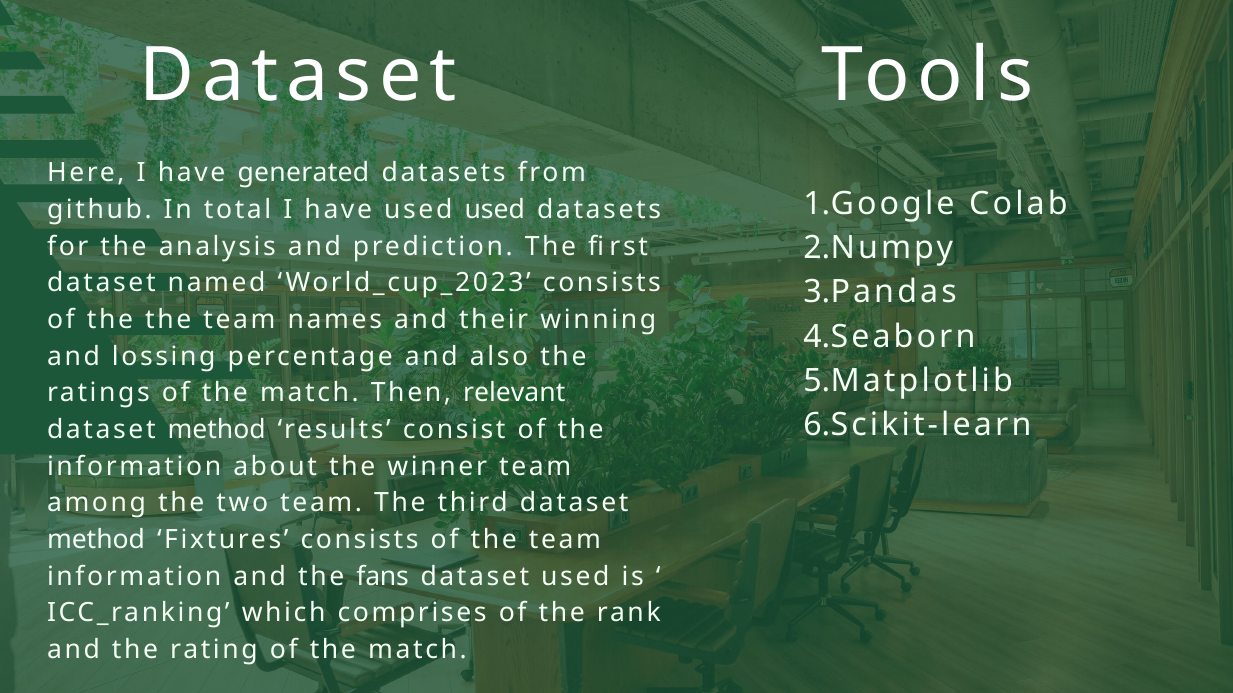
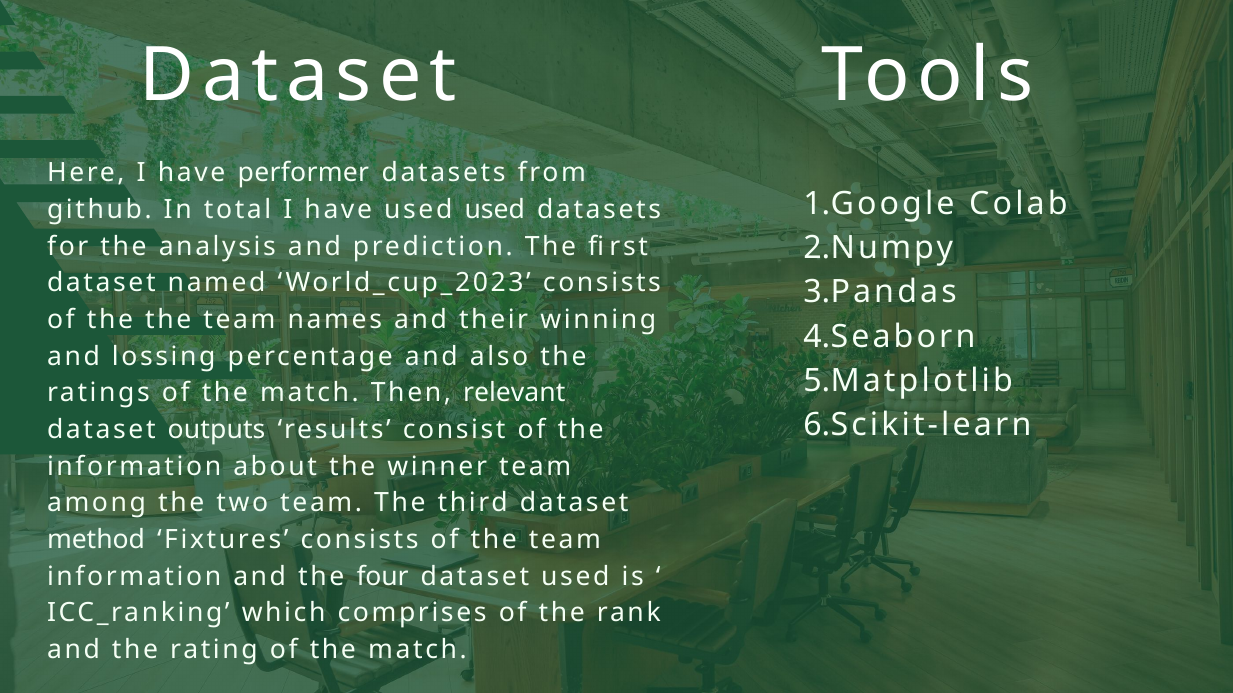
generated: generated -> performer
method at (217, 430): method -> outputs
fans: fans -> four
